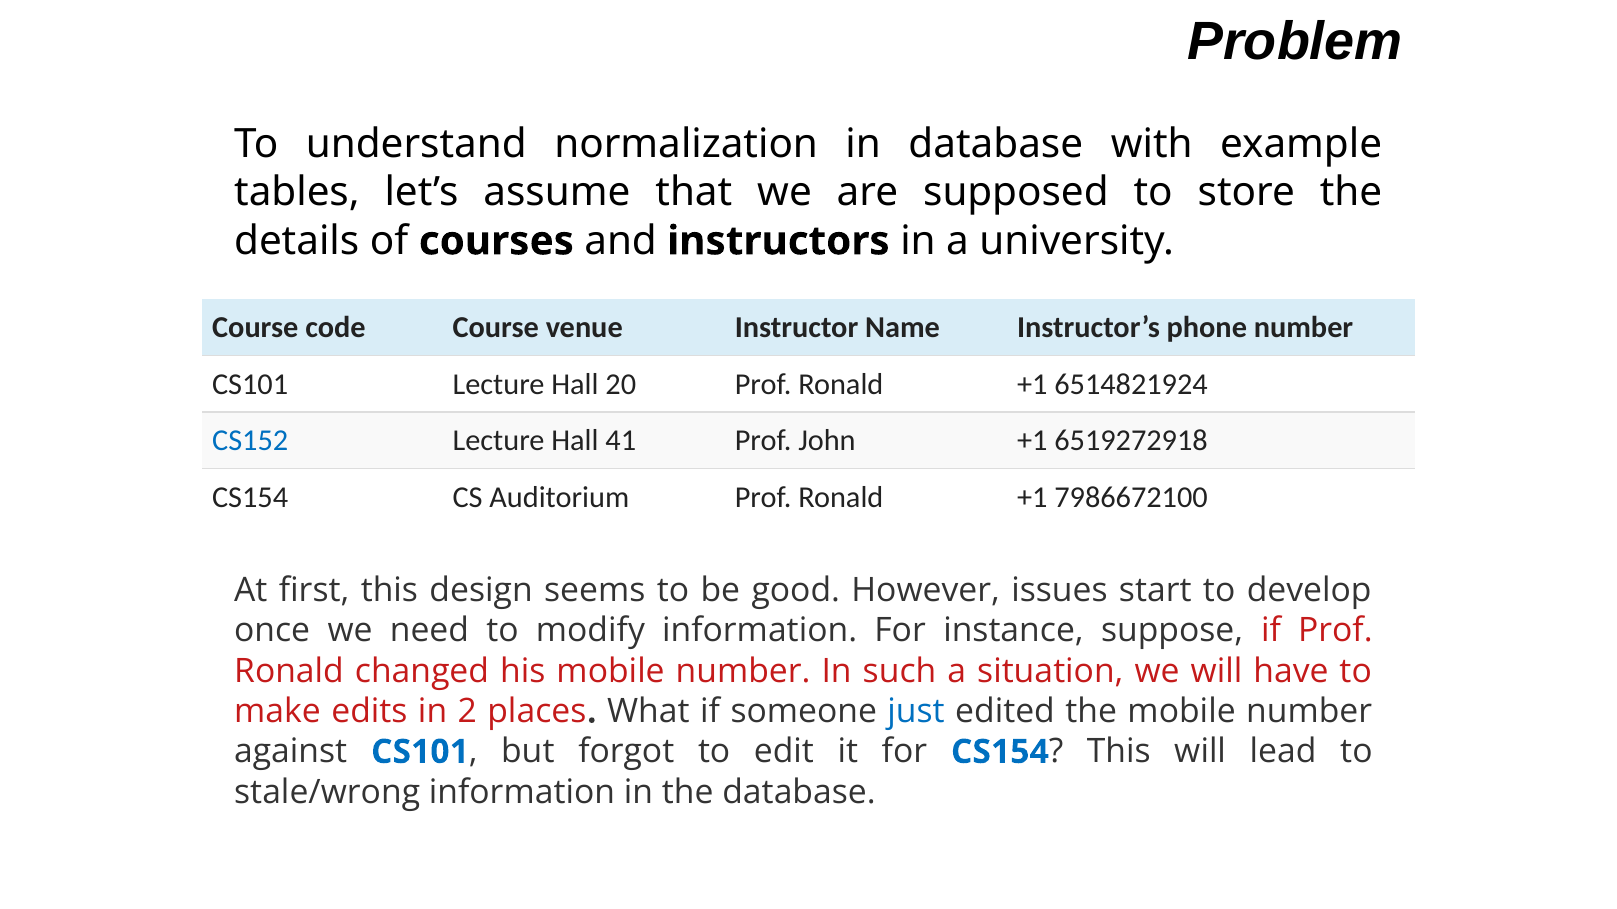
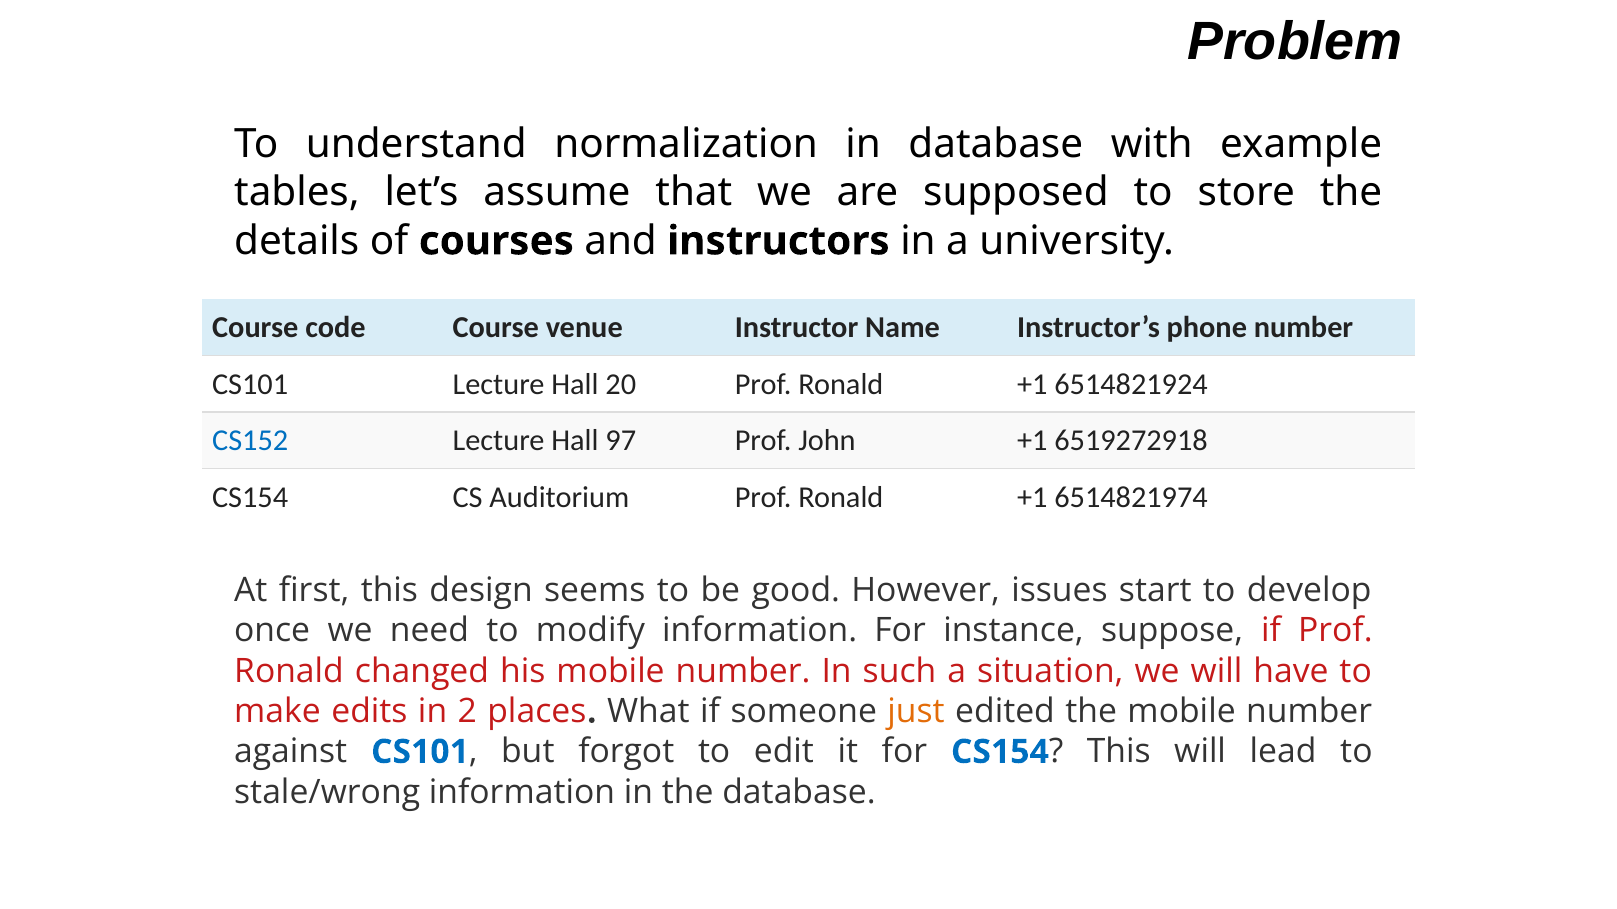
41: 41 -> 97
7986672100: 7986672100 -> 6514821974
just colour: blue -> orange
